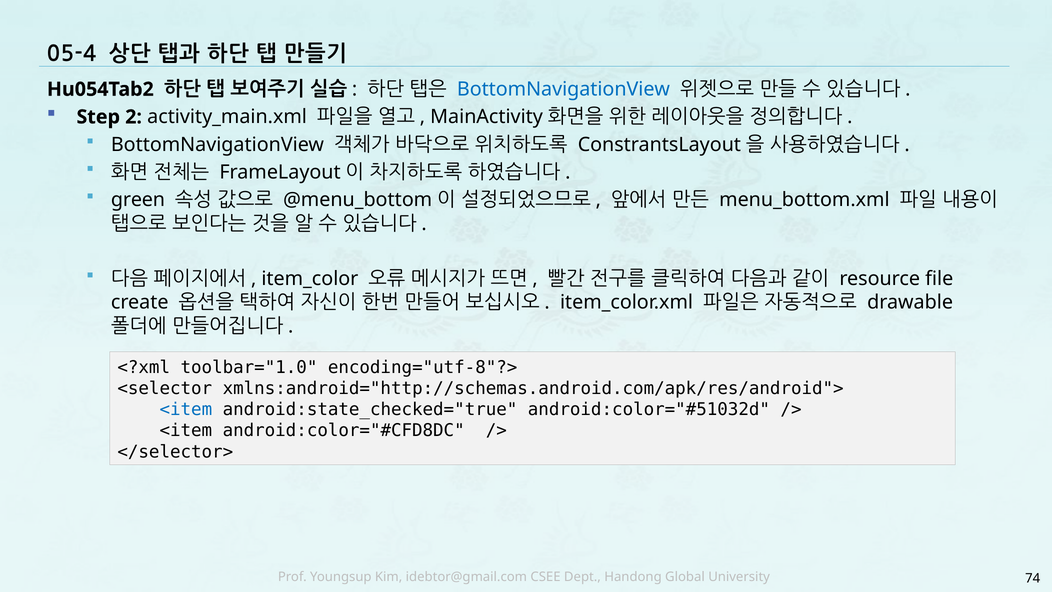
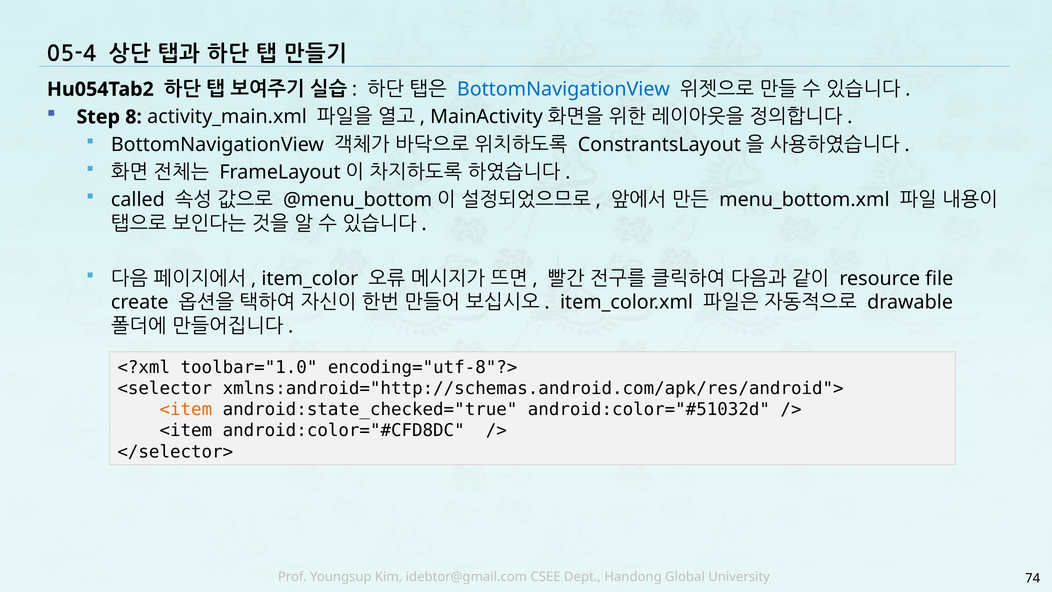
2: 2 -> 8
green: green -> called
<item at (186, 409) colour: blue -> orange
